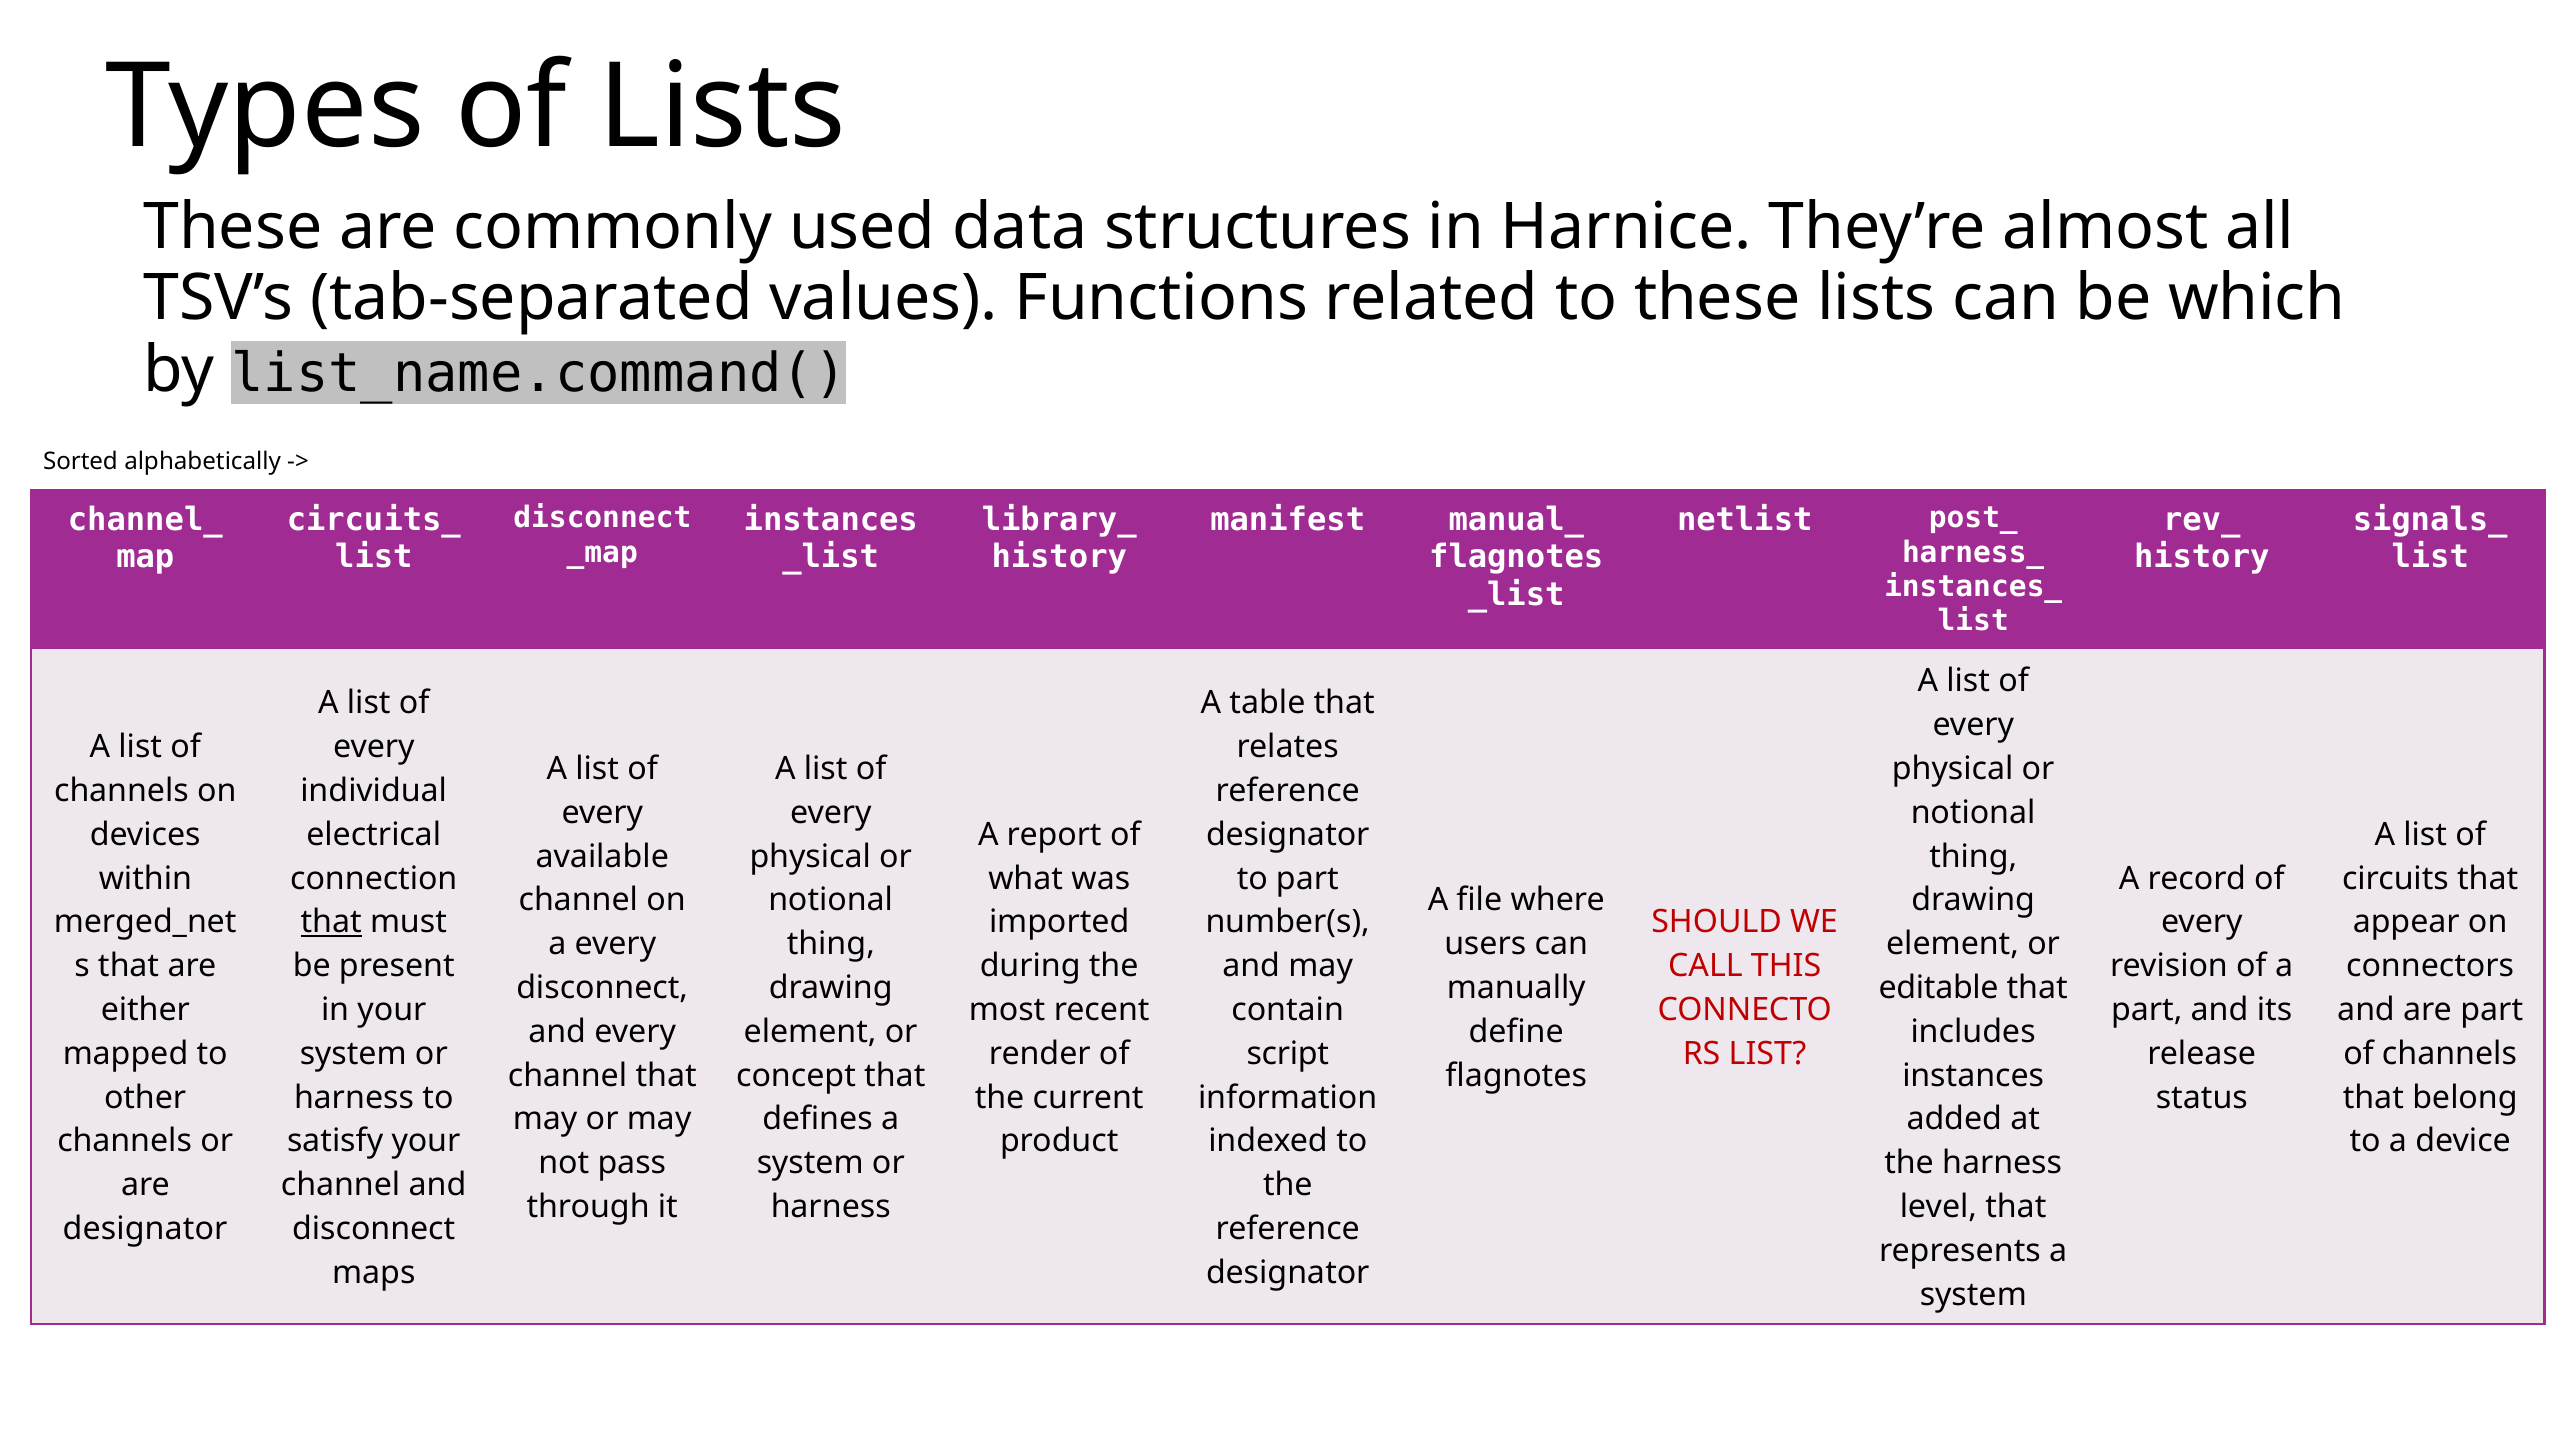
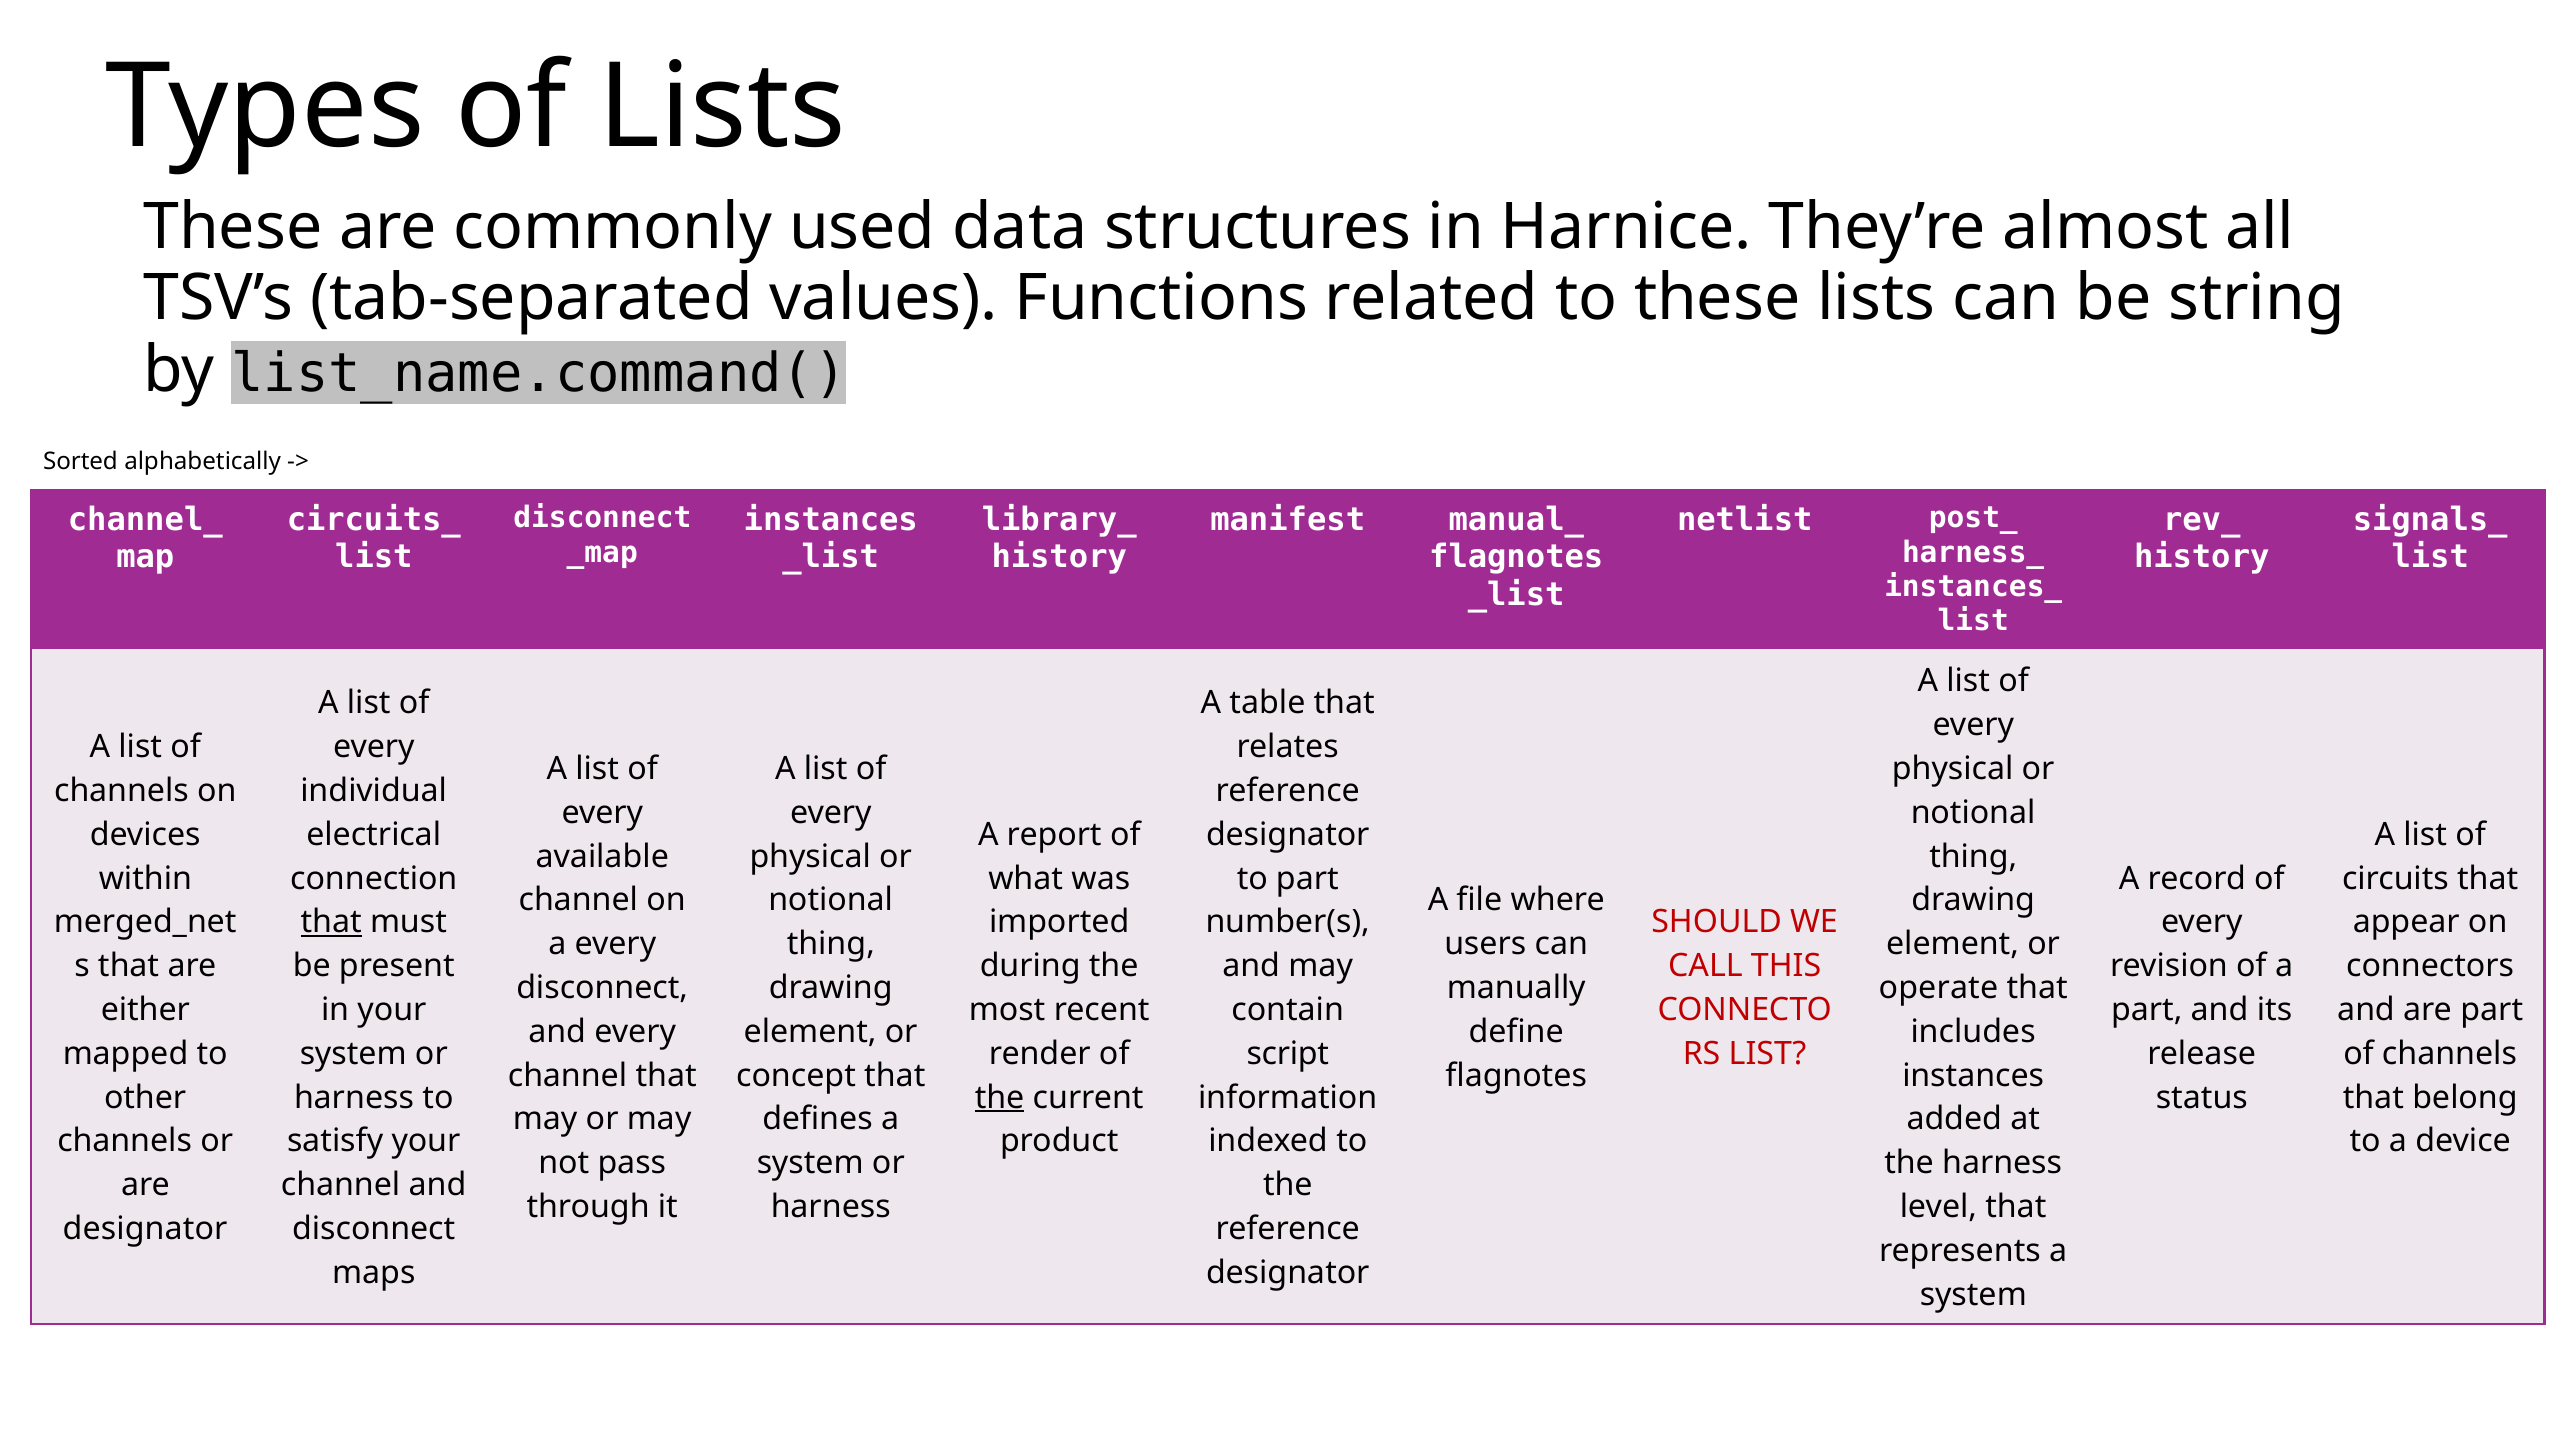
which: which -> string
editable: editable -> operate
the at (1000, 1097) underline: none -> present
